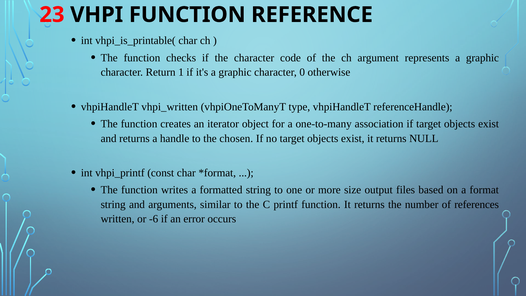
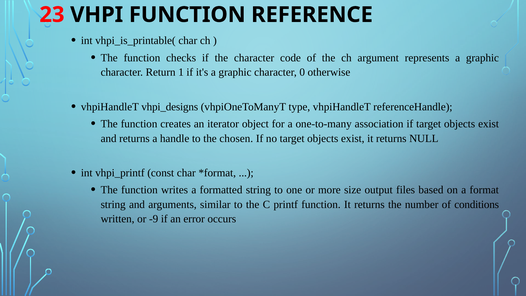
vhpi_written: vhpi_written -> vhpi_designs
references: references -> conditions
-6: -6 -> -9
